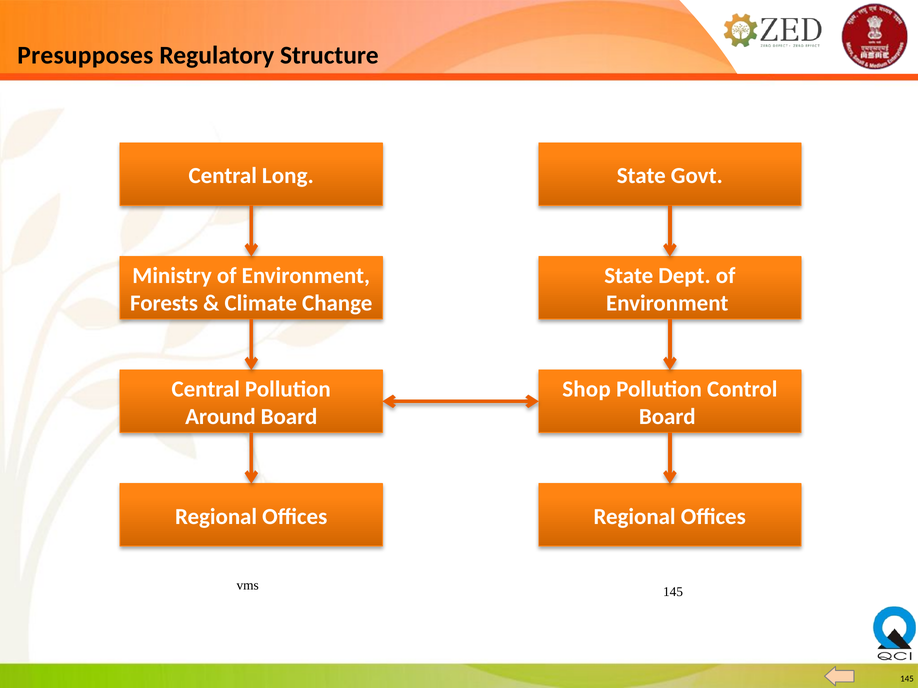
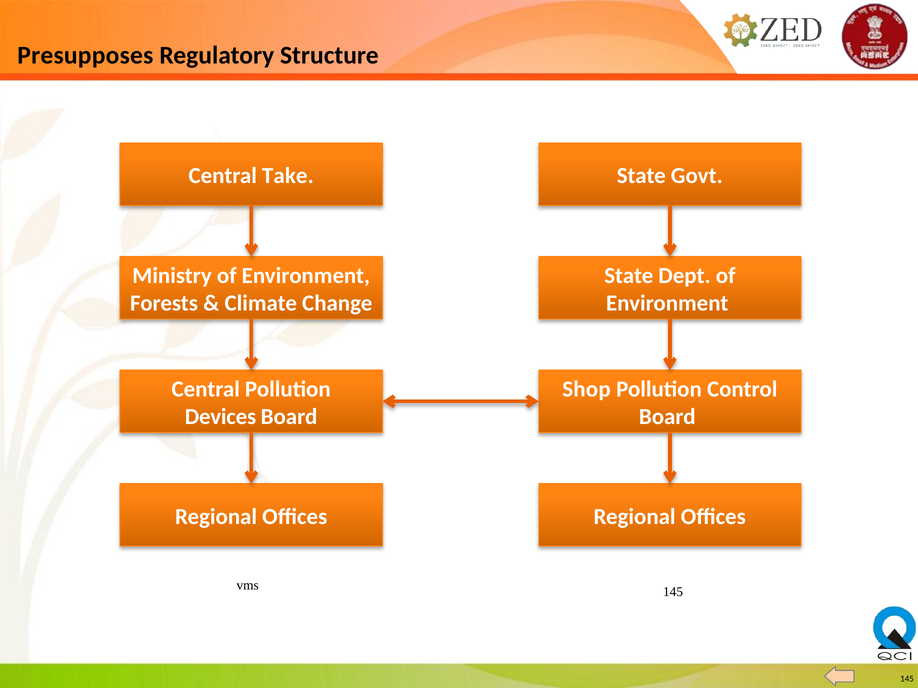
Long: Long -> Take
Around: Around -> Devices
